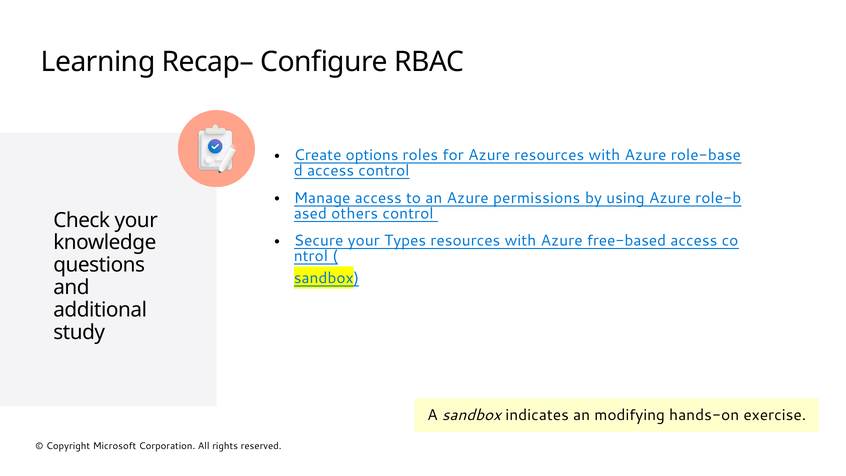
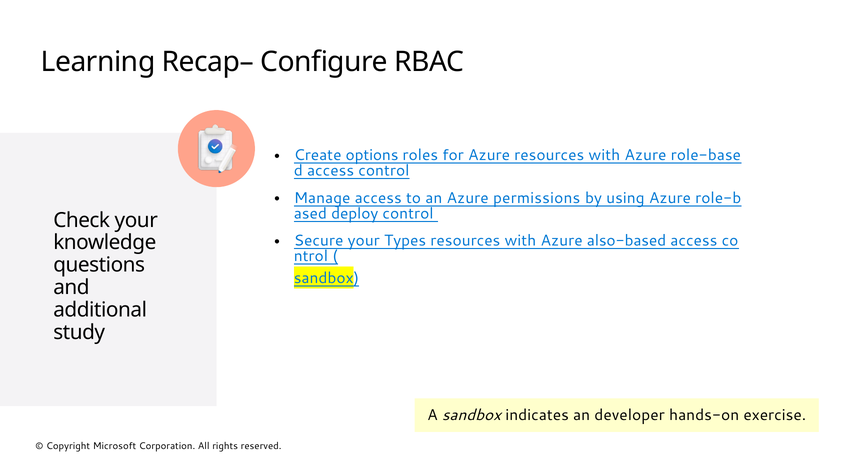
others: others -> deploy
free-based: free-based -> also-based
modifying: modifying -> developer
